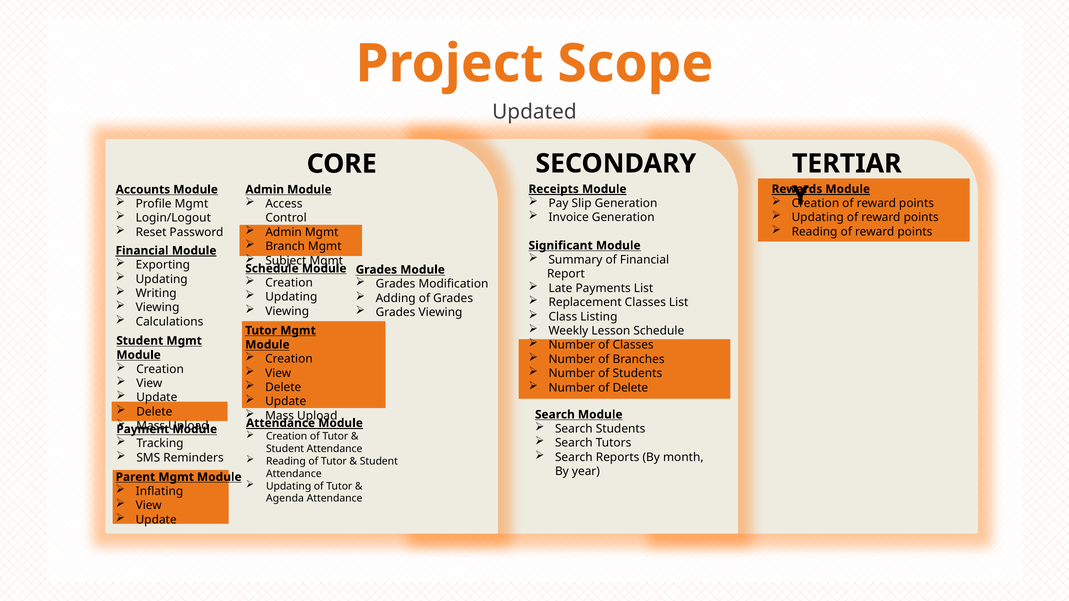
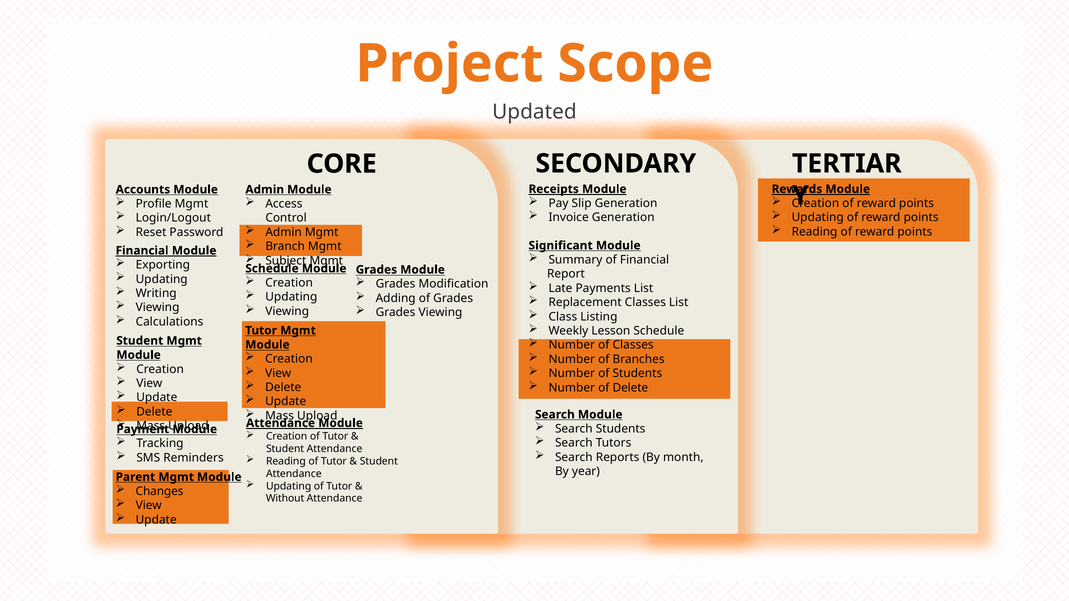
Inflating: Inflating -> Changes
Agenda: Agenda -> Without
